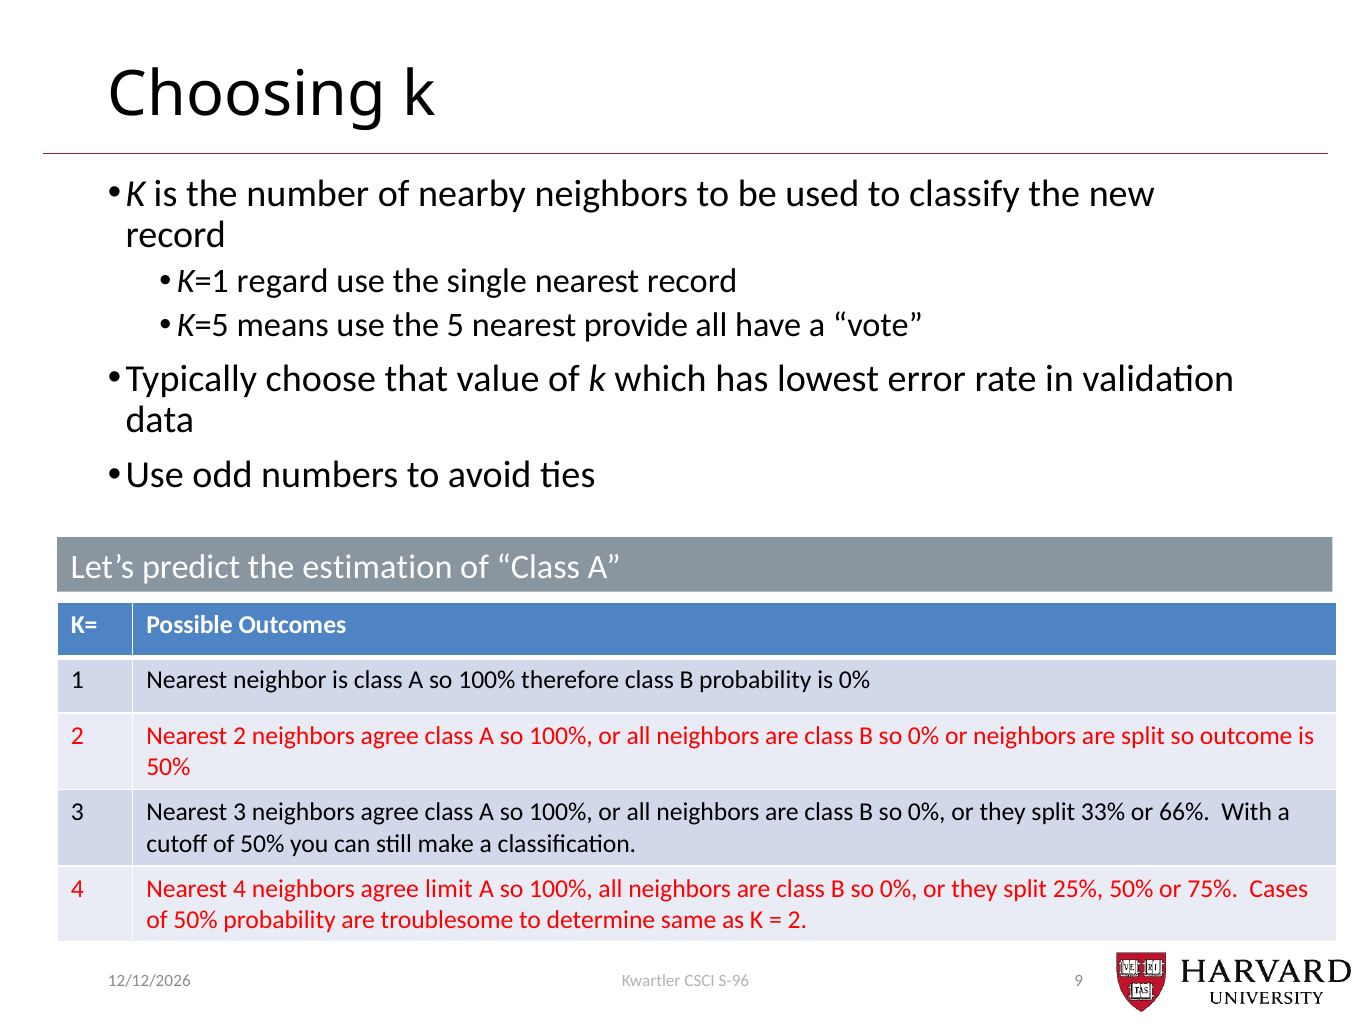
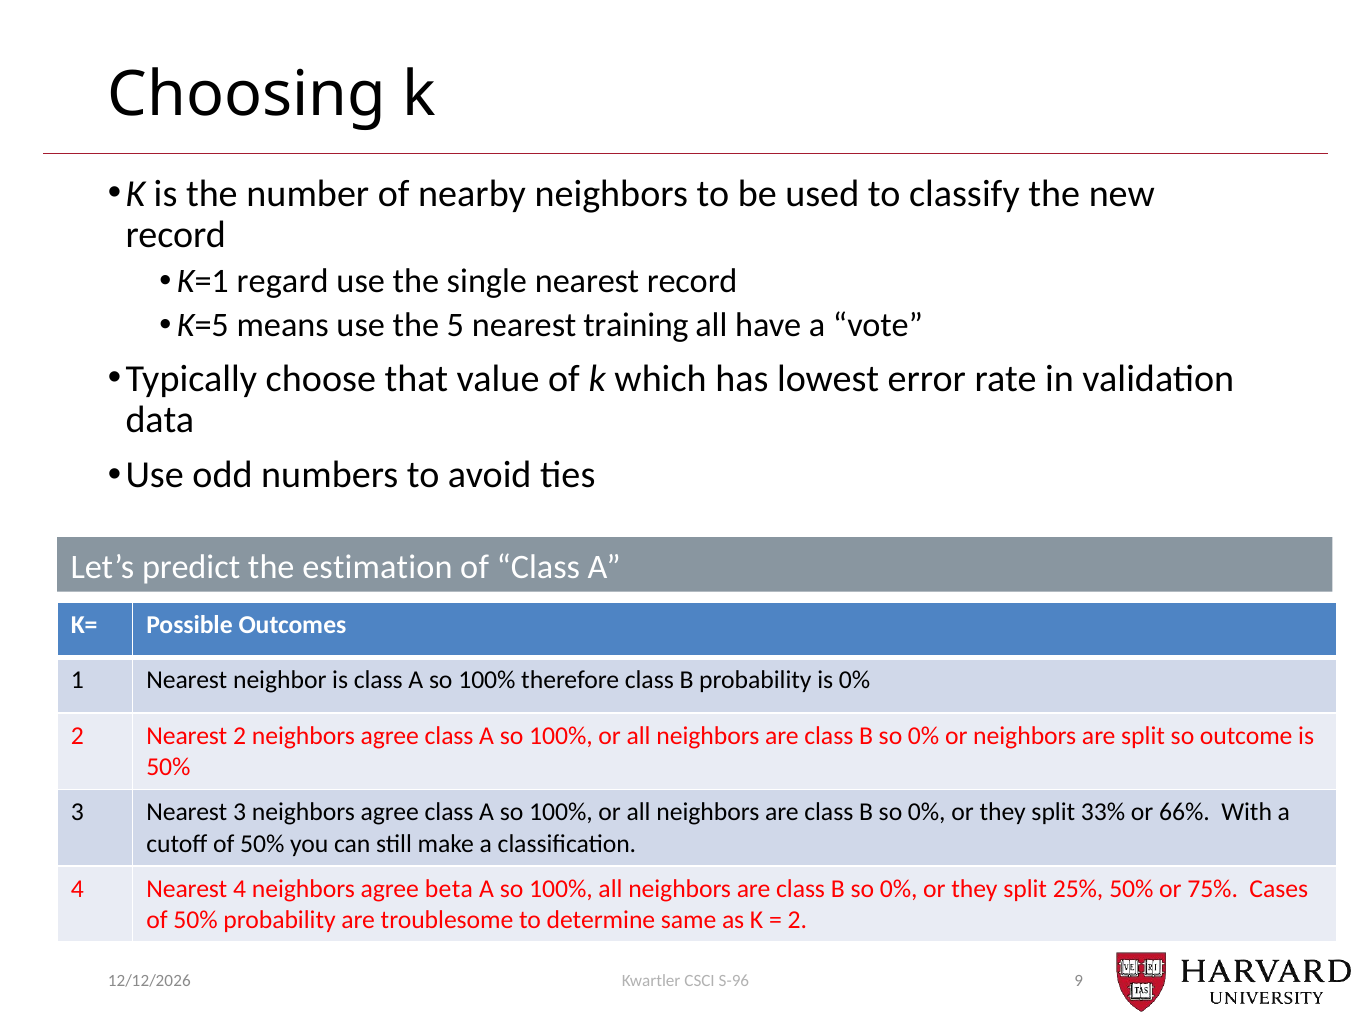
provide: provide -> training
limit: limit -> beta
